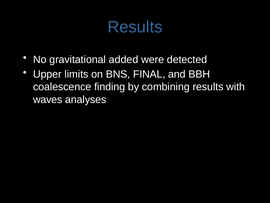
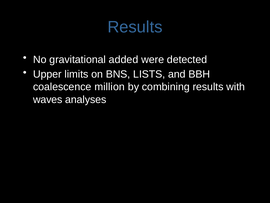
FINAL: FINAL -> LISTS
finding: finding -> million
